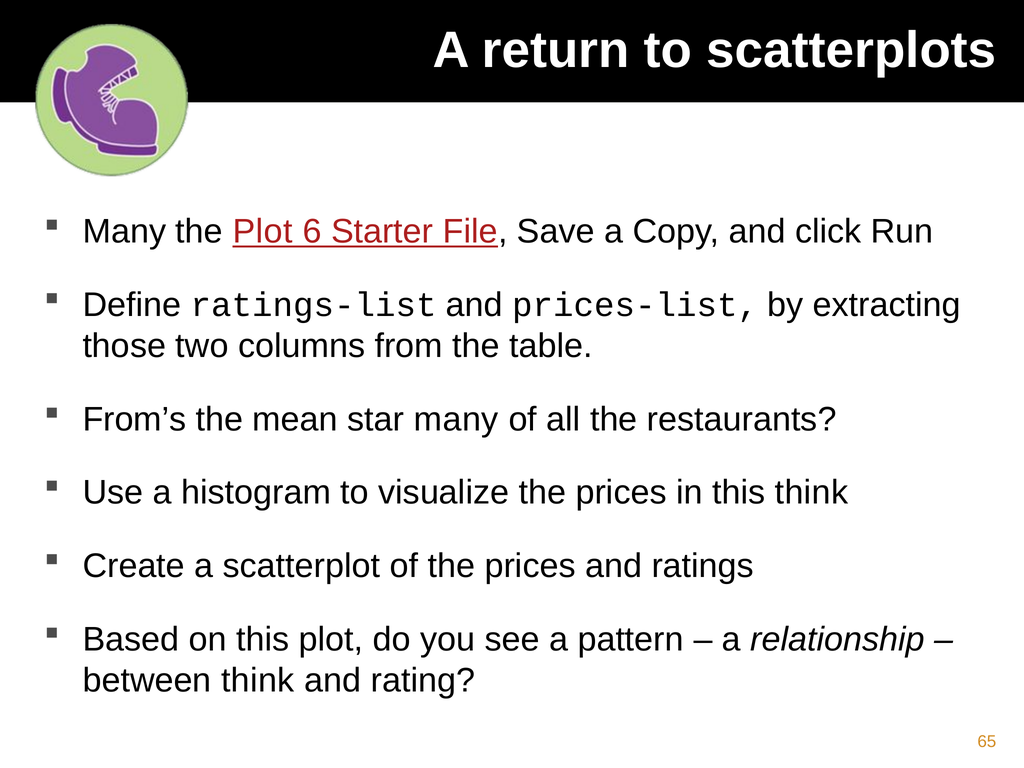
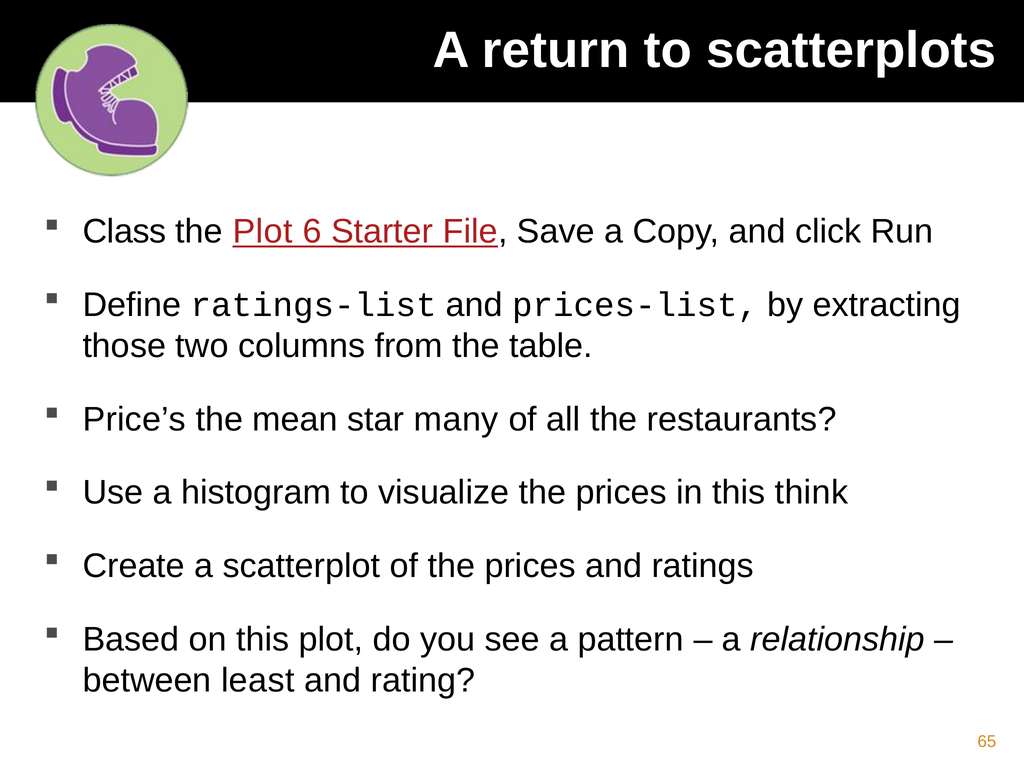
Many at (124, 232): Many -> Class
From’s: From’s -> Price’s
between think: think -> least
